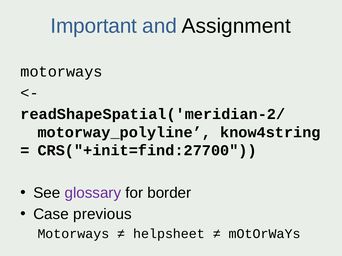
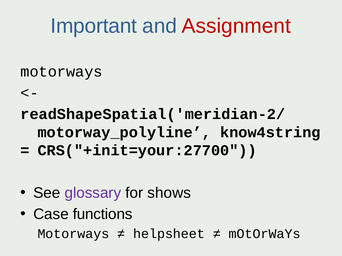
Assignment colour: black -> red
CRS("+init=find:27700: CRS("+init=find:27700 -> CRS("+init=your:27700
border: border -> shows
previous: previous -> functions
